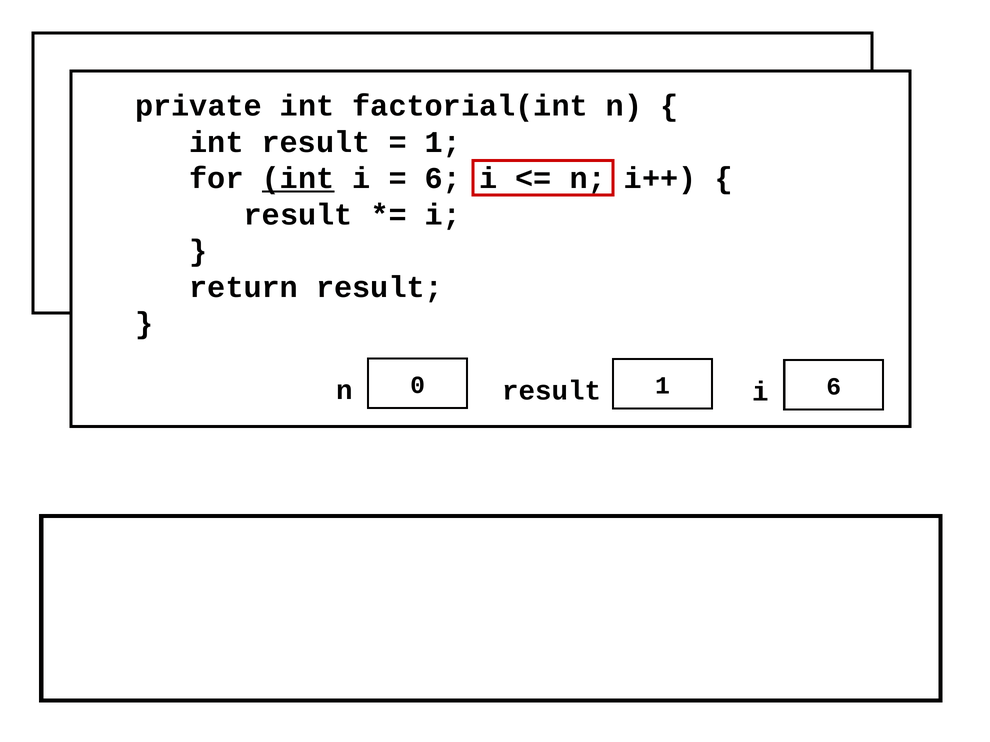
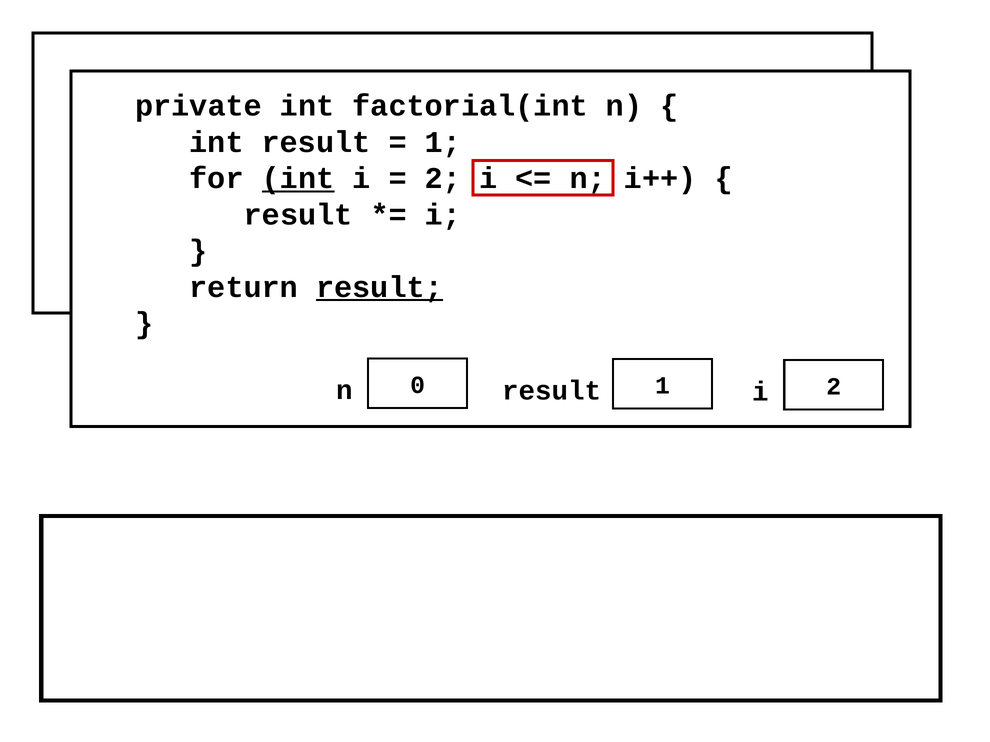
6 at (443, 178): 6 -> 2
result at (380, 287) underline: none -> present
n 6: 6 -> 2
